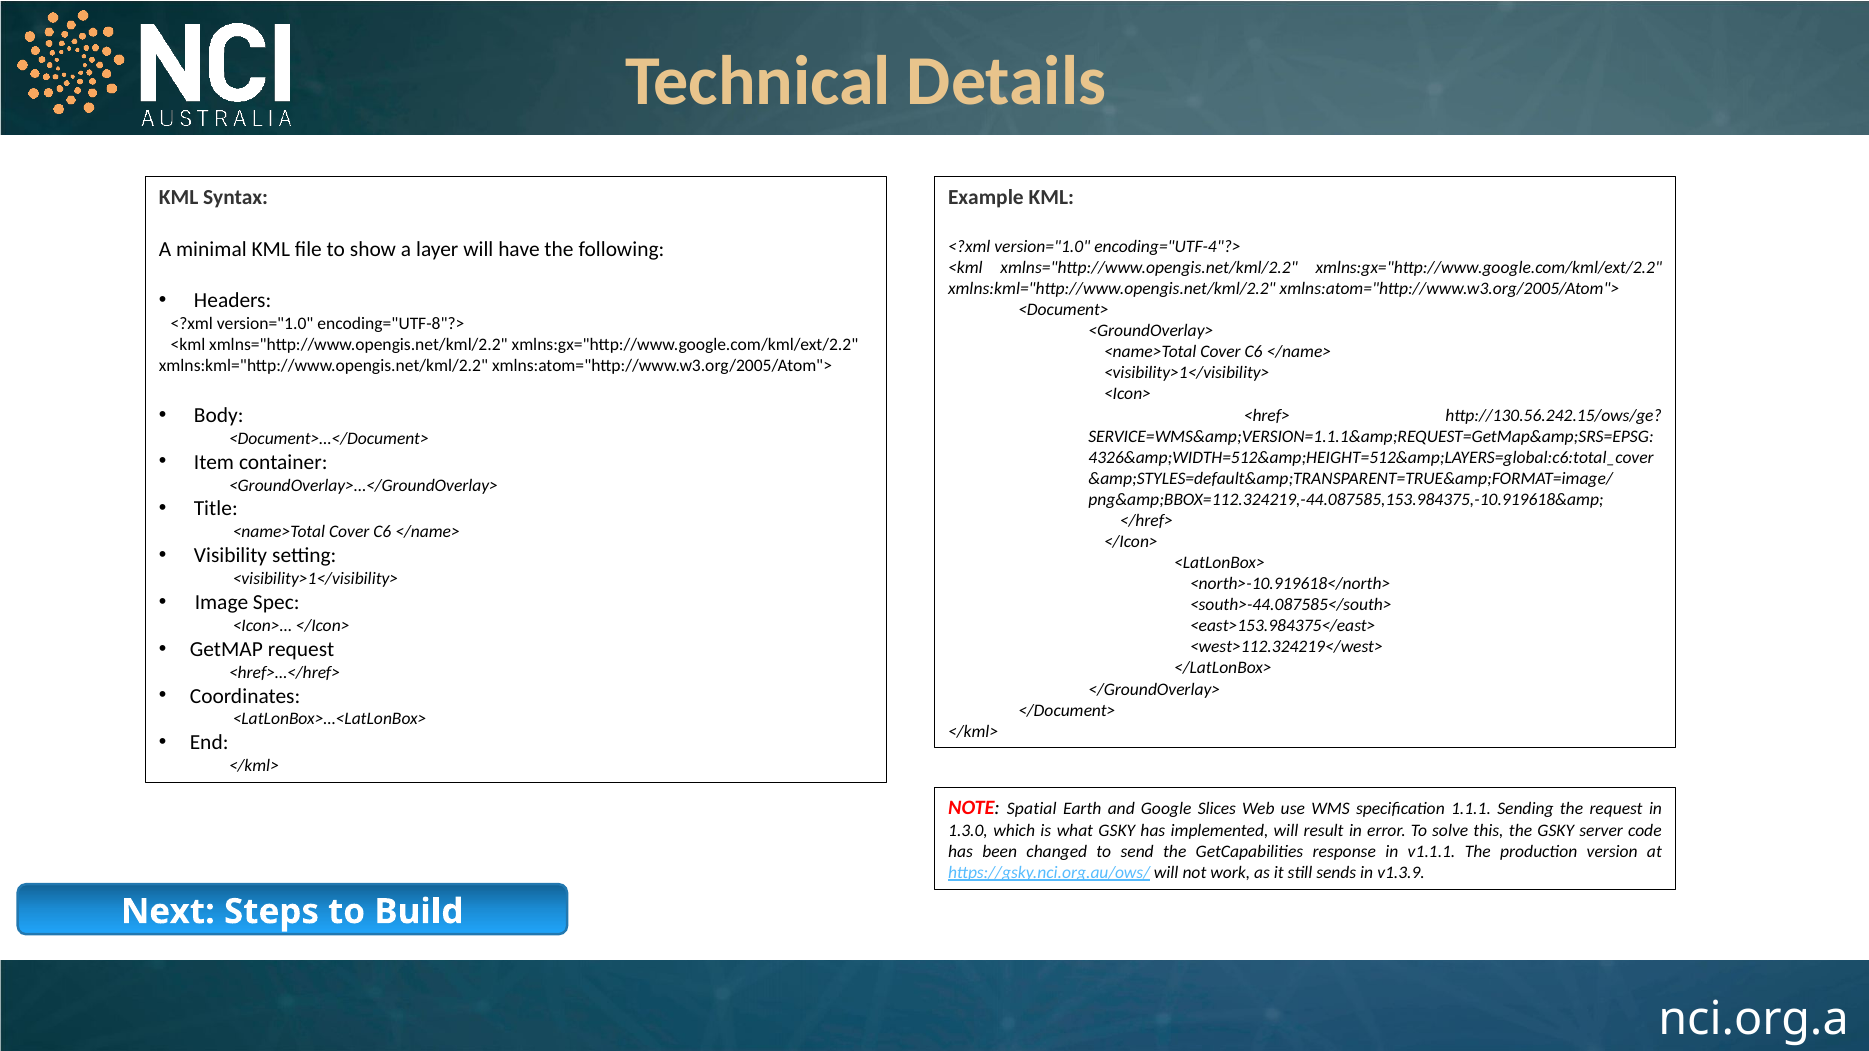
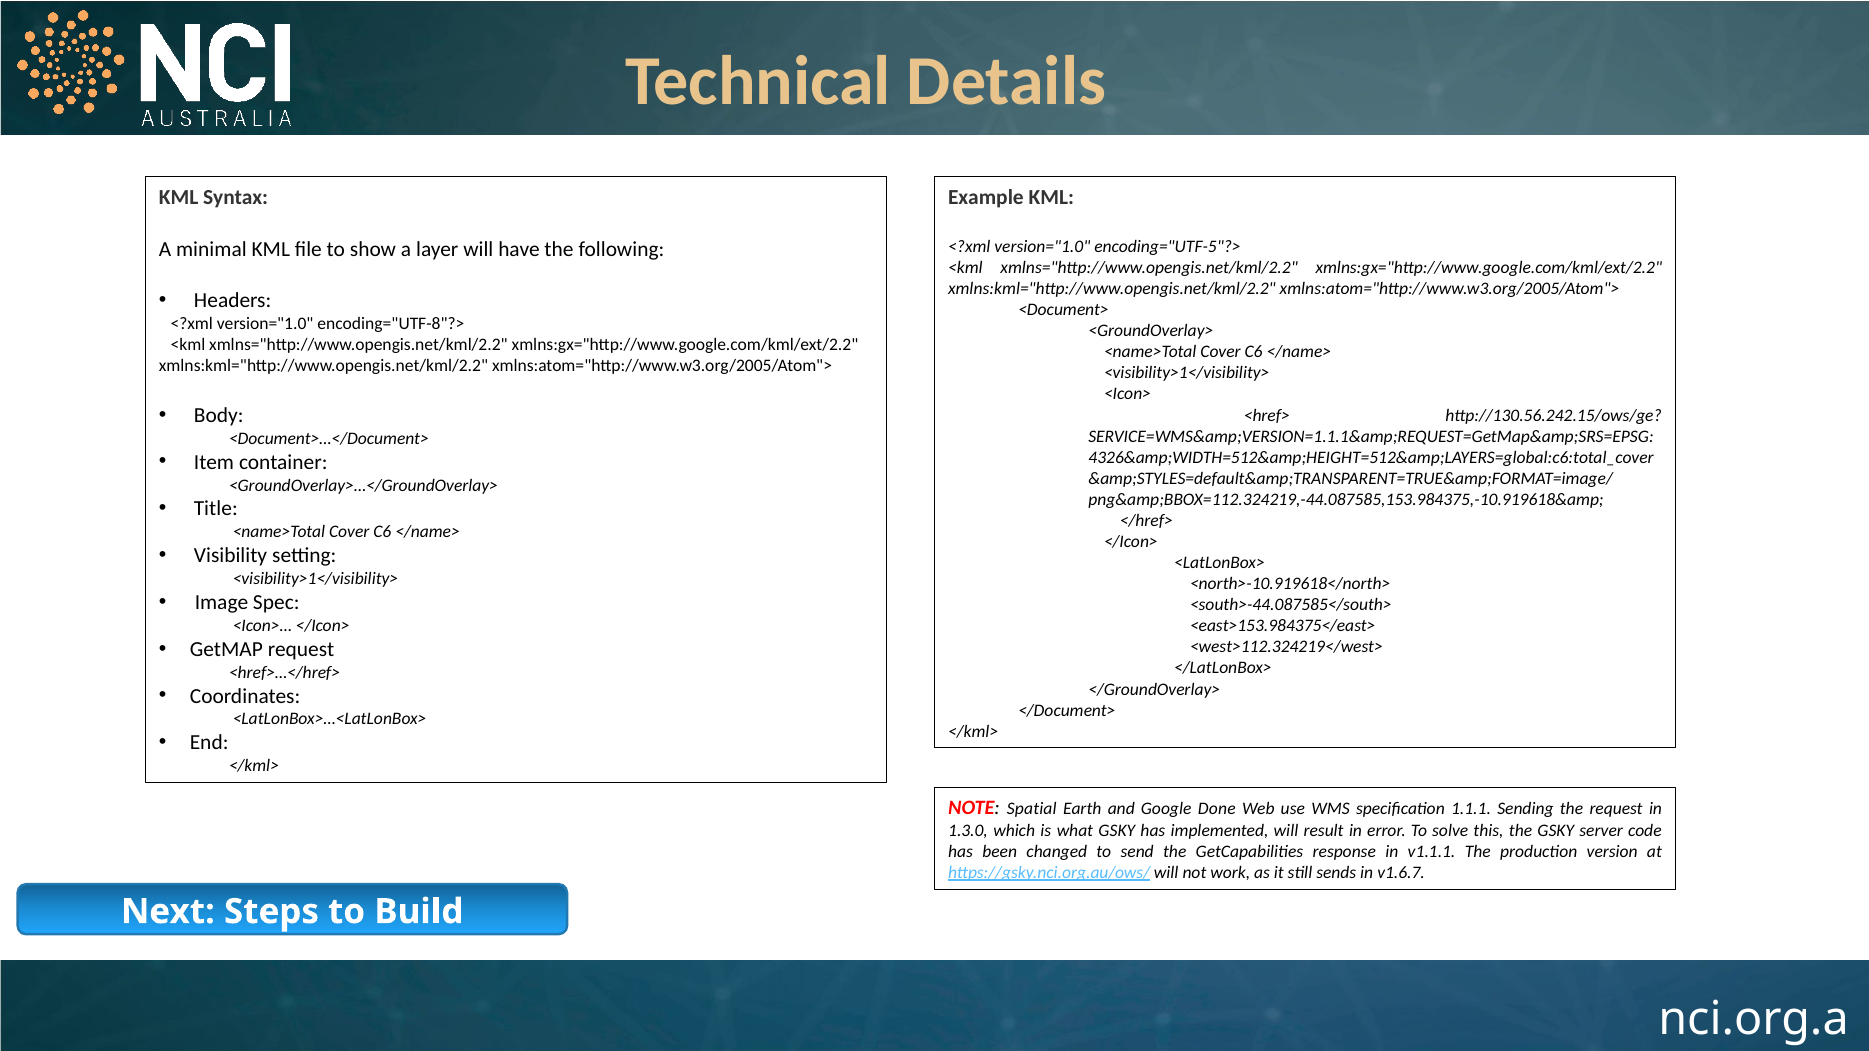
encoding="UTF-4"?>: encoding="UTF-4"?> -> encoding="UTF-5"?>
Slices: Slices -> Done
v1.3.9: v1.3.9 -> v1.6.7
